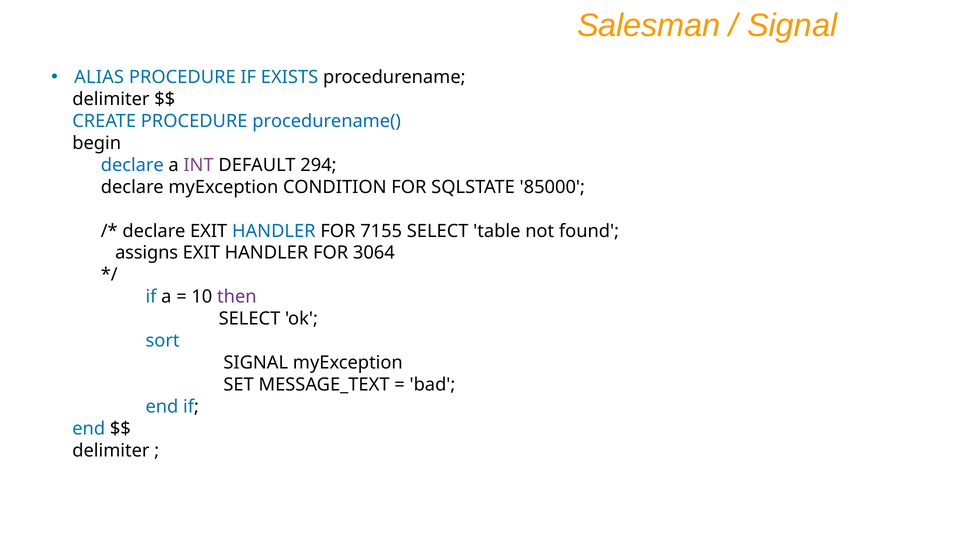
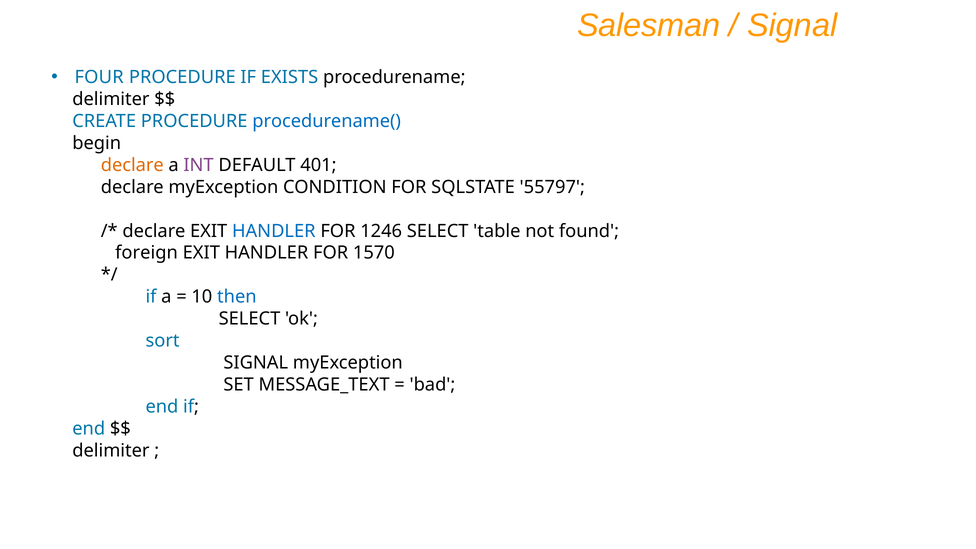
ALIAS: ALIAS -> FOUR
declare at (132, 165) colour: blue -> orange
294: 294 -> 401
85000: 85000 -> 55797
7155: 7155 -> 1246
assigns: assigns -> foreign
3064: 3064 -> 1570
then colour: purple -> blue
